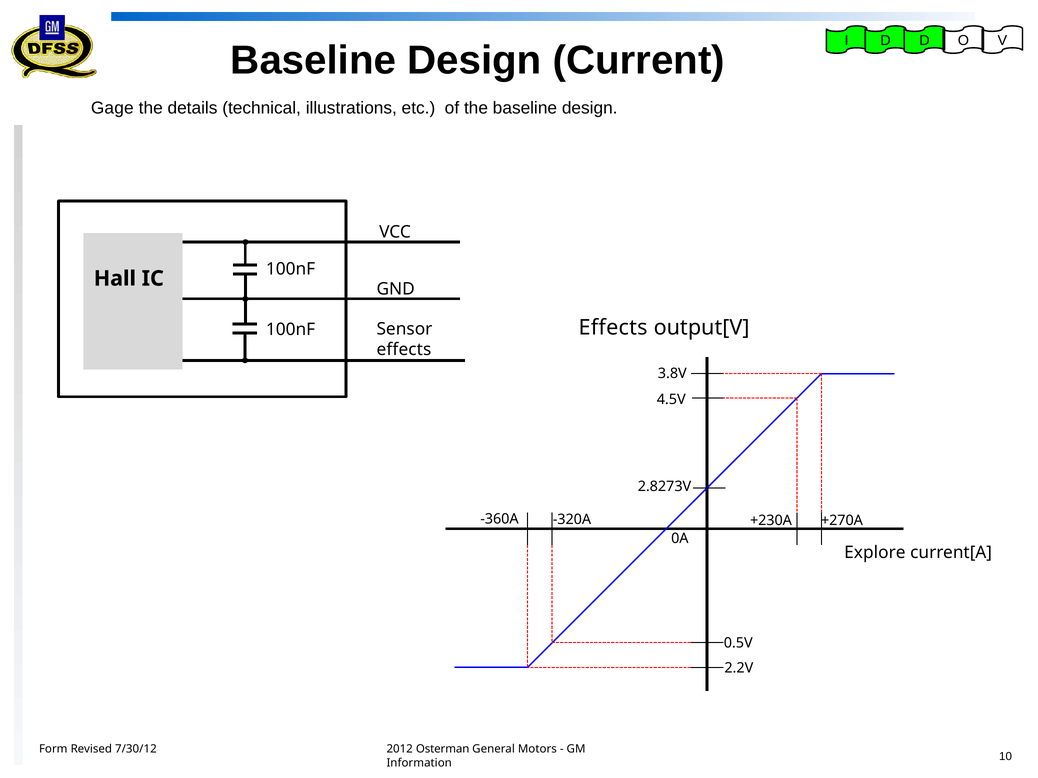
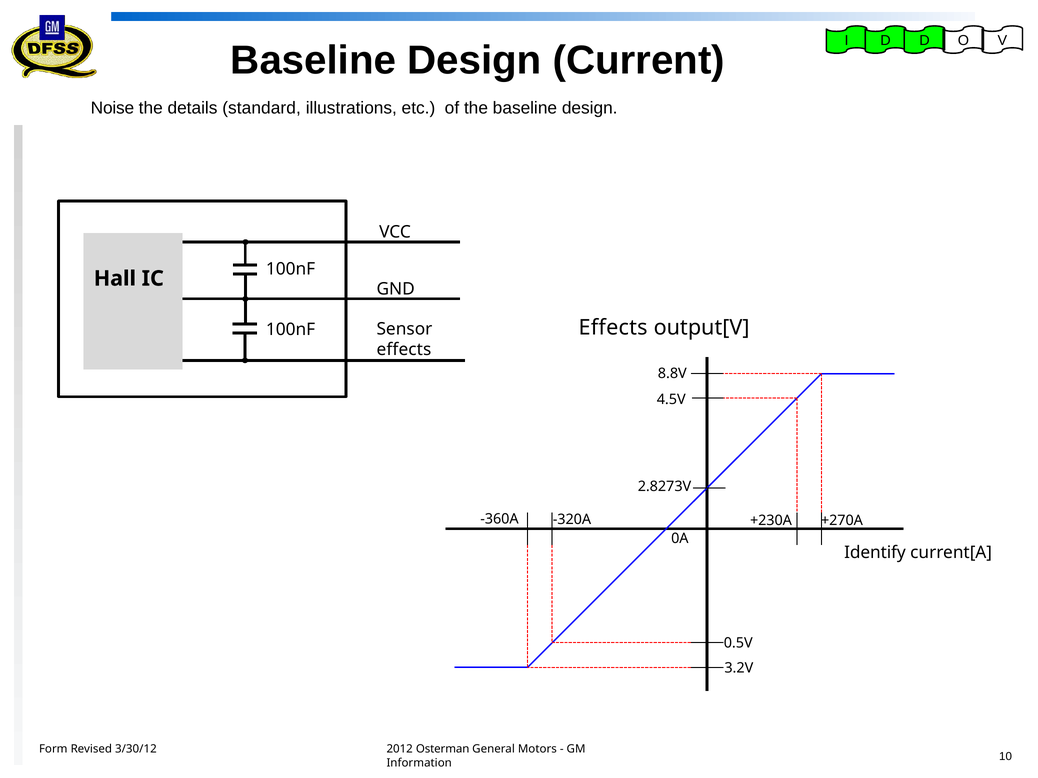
Gage: Gage -> Noise
technical: technical -> standard
3.8V: 3.8V -> 8.8V
Explore: Explore -> Identify
2.2V: 2.2V -> 3.2V
7/30/12: 7/30/12 -> 3/30/12
